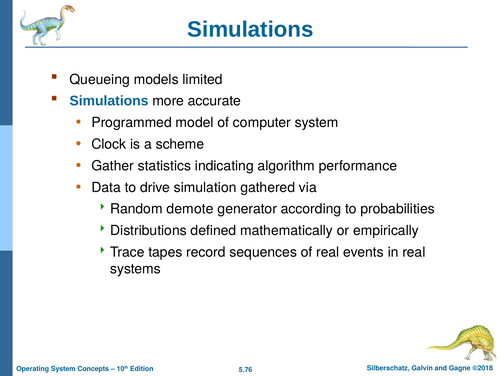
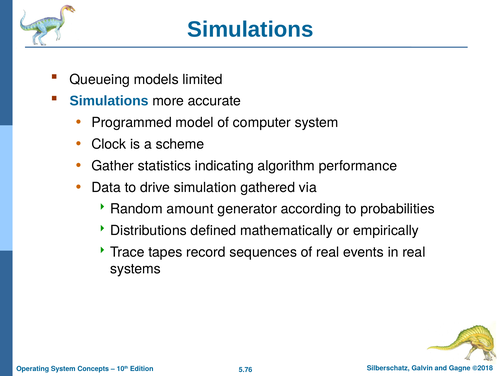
demote: demote -> amount
